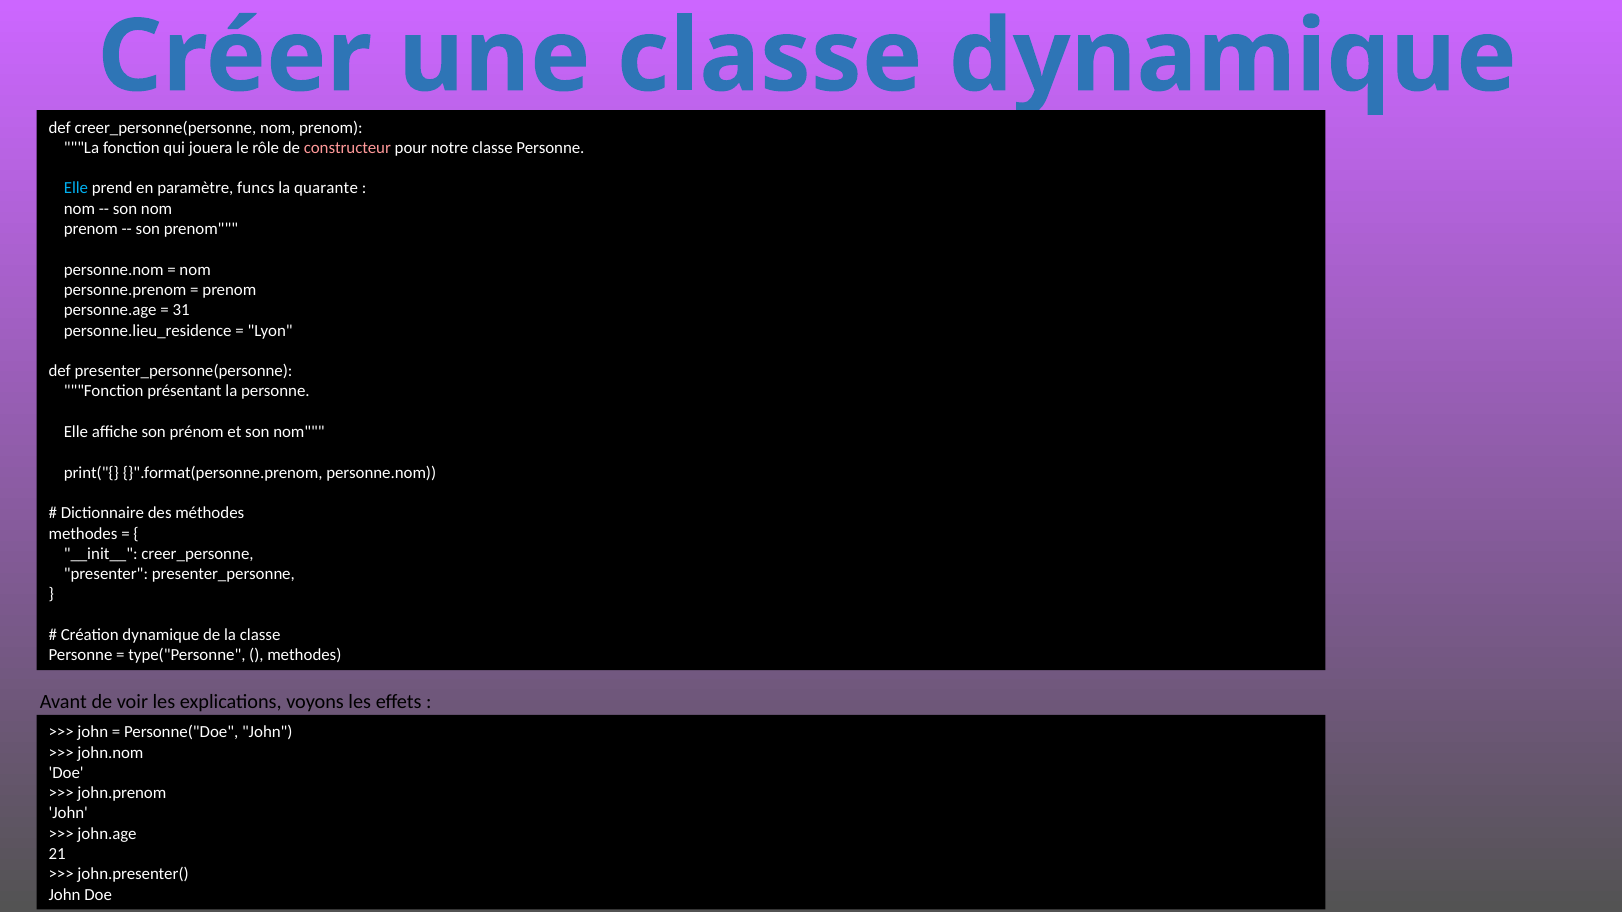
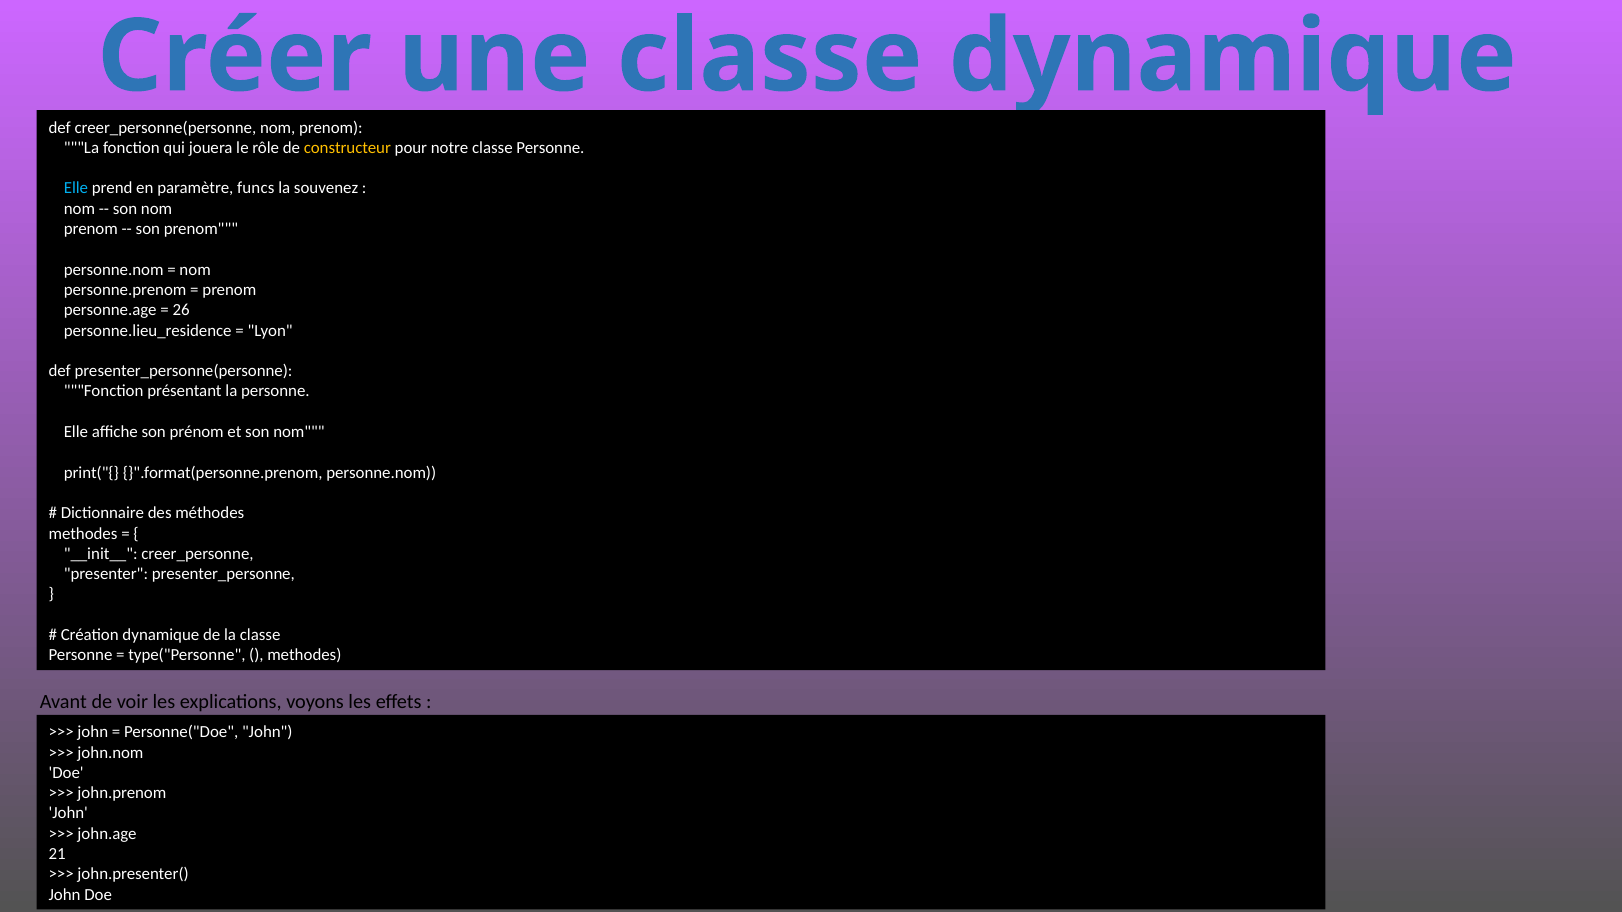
constructeur colour: pink -> yellow
quarante: quarante -> souvenez
31: 31 -> 26
